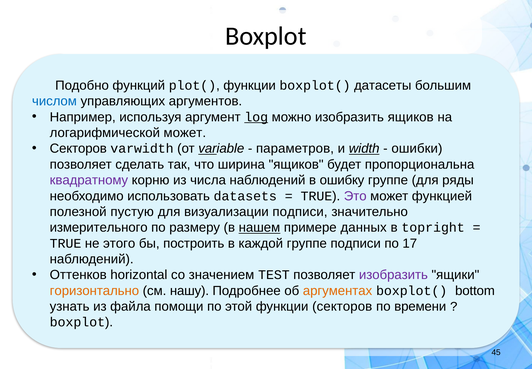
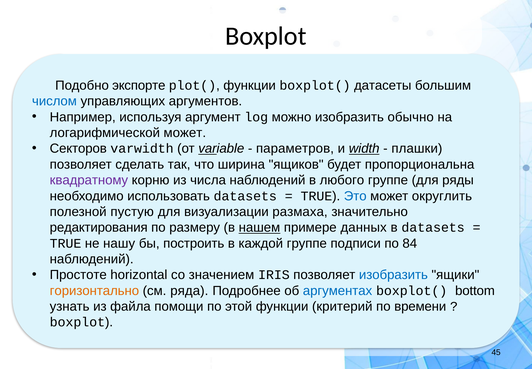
функций: функций -> экспорте
log underline: present -> none
изобразить ящиков: ящиков -> обычно
ошибки: ошибки -> плашки
ошибку: ошибку -> любого
Это colour: purple -> blue
функцией: функцией -> округлить
визуализации подписи: подписи -> размаха
измерительного: измерительного -> редактирования
в topright: topright -> datasets
этого: этого -> нашу
17: 17 -> 84
Оттенков: Оттенков -> Простоте
TEST: TEST -> IRIS
изобразить at (393, 275) colour: purple -> blue
нашу: нашу -> ряда
аргументах colour: orange -> blue
функции секторов: секторов -> критерий
